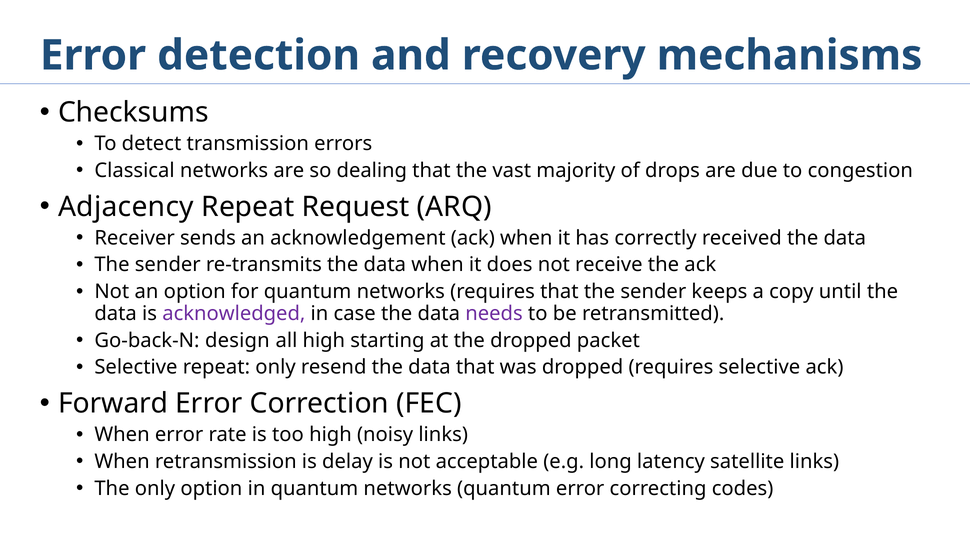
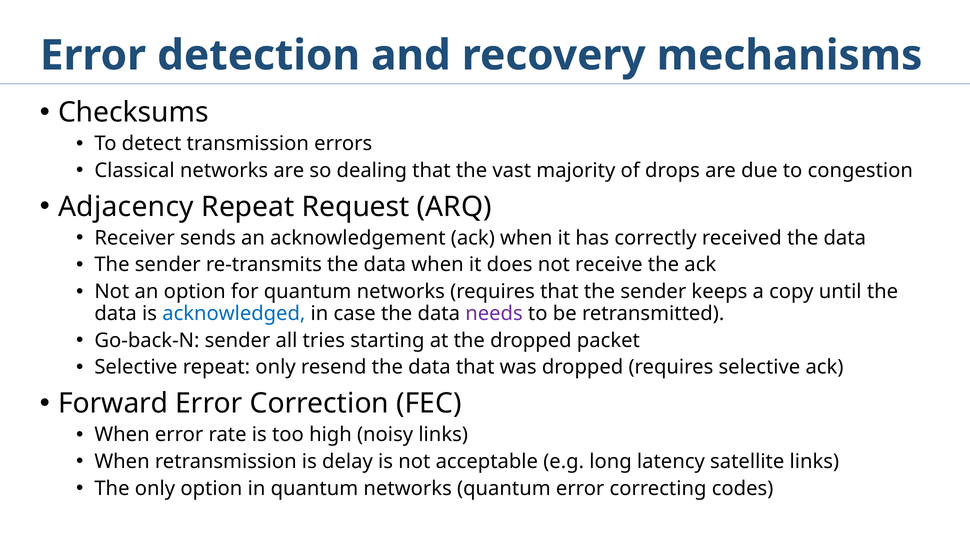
acknowledged colour: purple -> blue
Go-back-N design: design -> sender
all high: high -> tries
